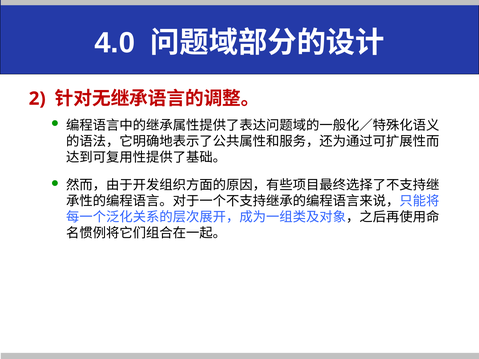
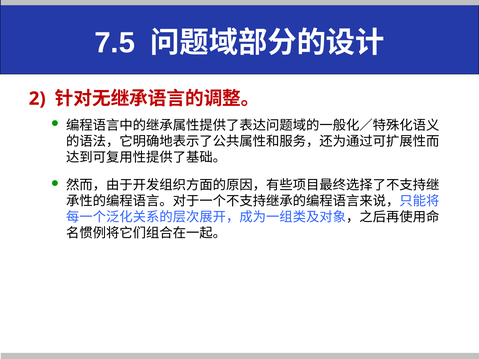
4.0: 4.0 -> 7.5
